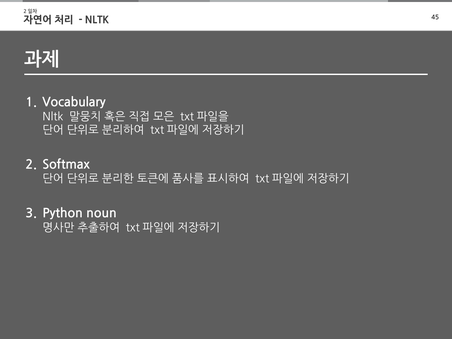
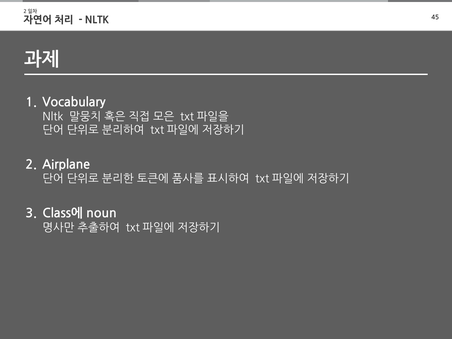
Softmax: Softmax -> Airplane
Python: Python -> Class에
